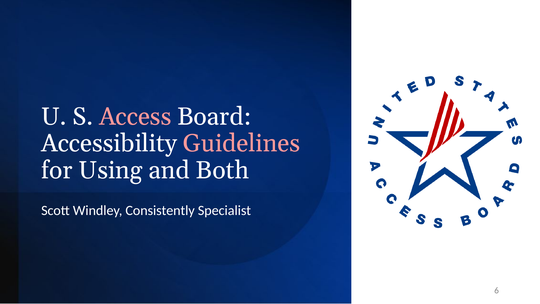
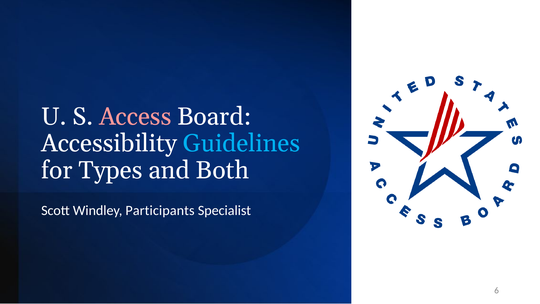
Guidelines colour: pink -> light blue
Using: Using -> Types
Consistently: Consistently -> Participants
